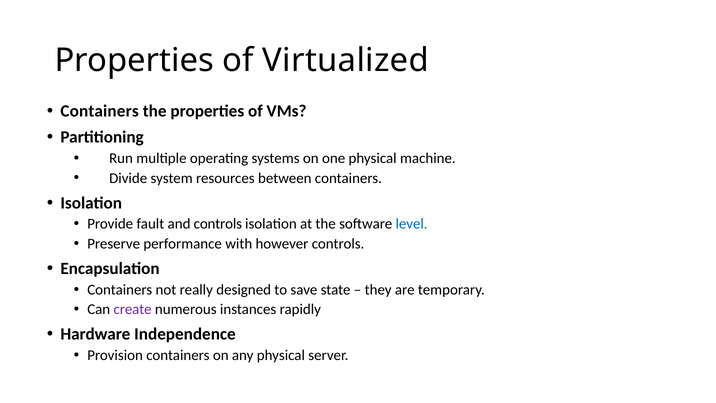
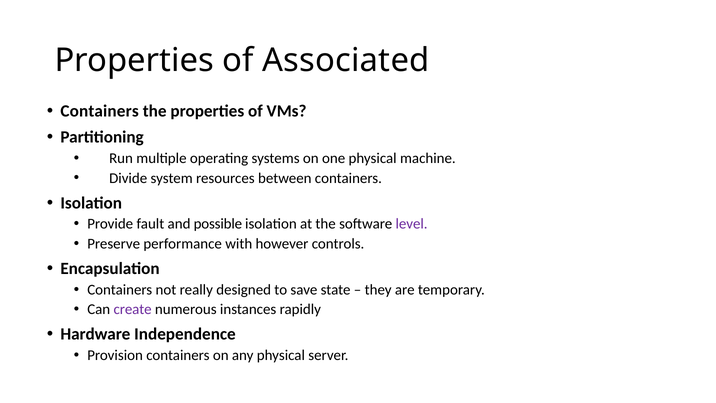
Virtualized: Virtualized -> Associated
and controls: controls -> possible
level colour: blue -> purple
